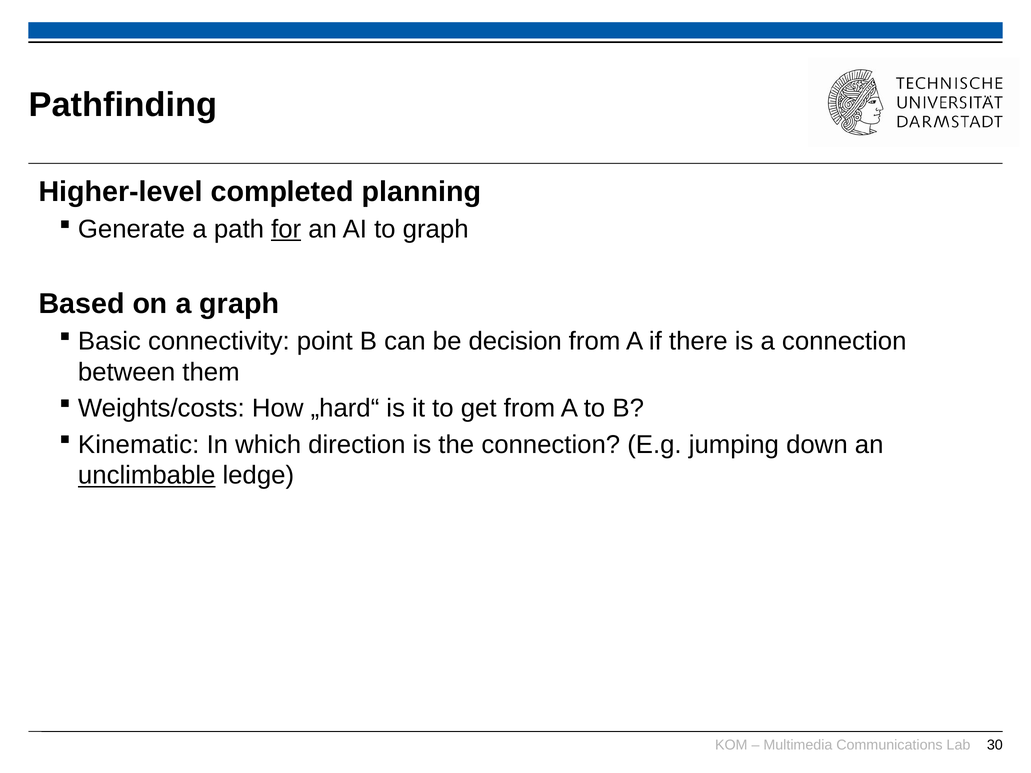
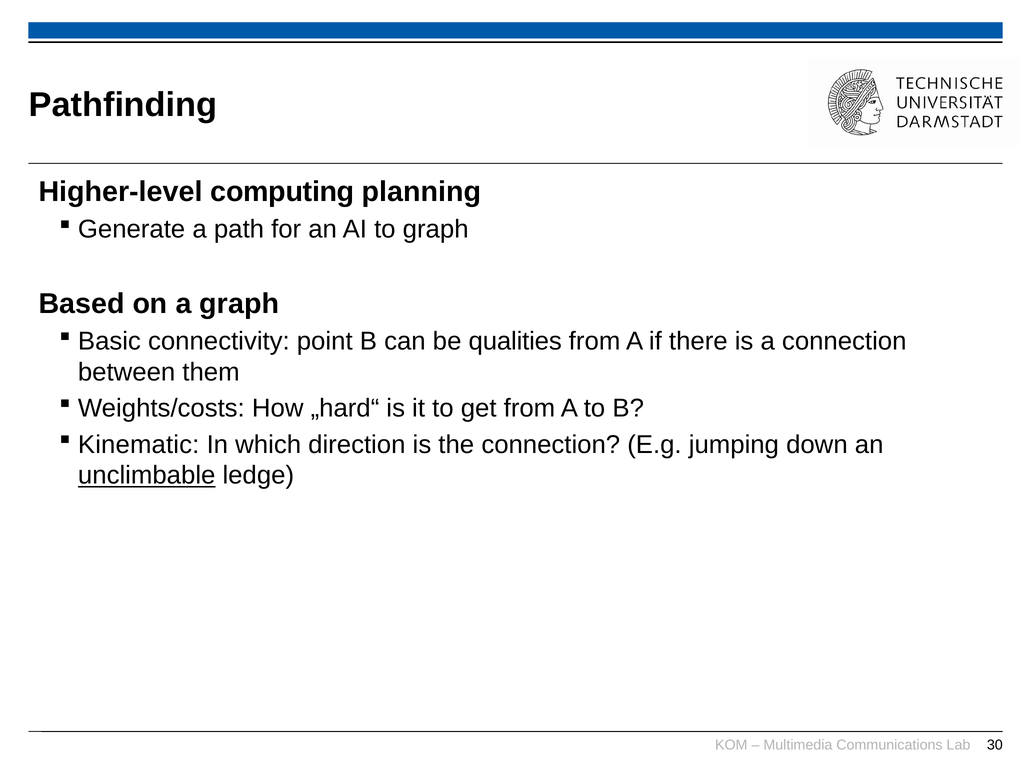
completed: completed -> computing
for underline: present -> none
decision: decision -> qualities
